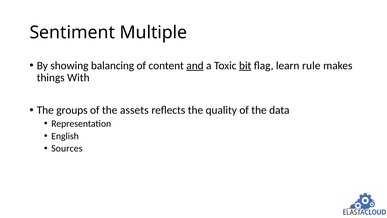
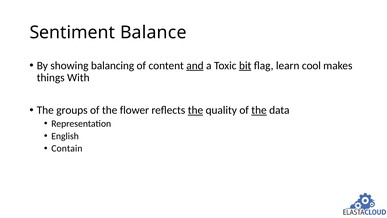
Multiple: Multiple -> Balance
rule: rule -> cool
assets: assets -> flower
the at (195, 110) underline: none -> present
the at (259, 110) underline: none -> present
Sources: Sources -> Contain
